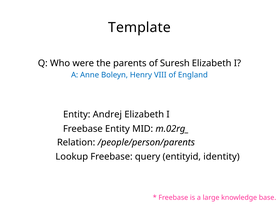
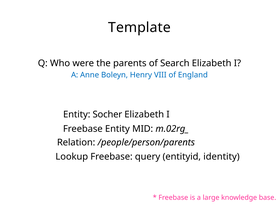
Suresh: Suresh -> Search
Andrej: Andrej -> Socher
